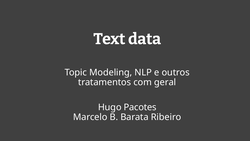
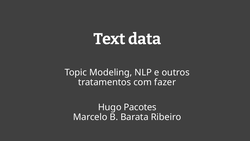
geral: geral -> fazer
